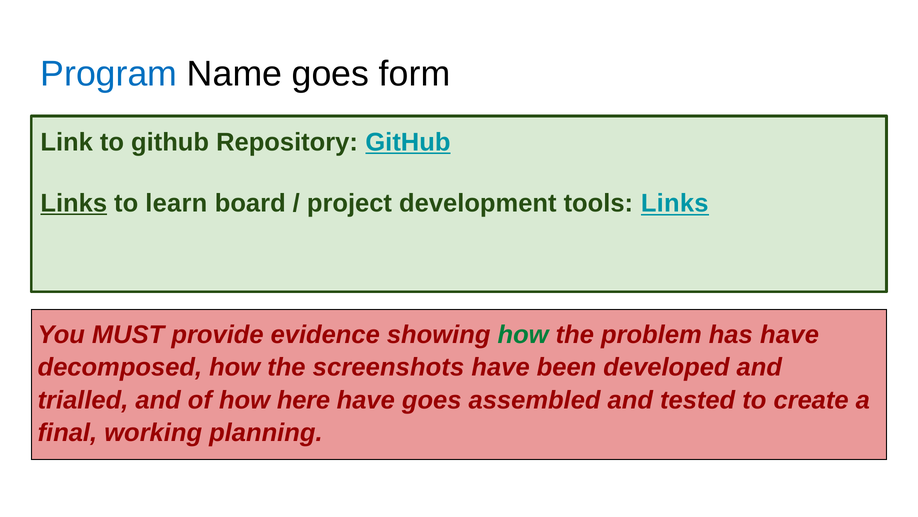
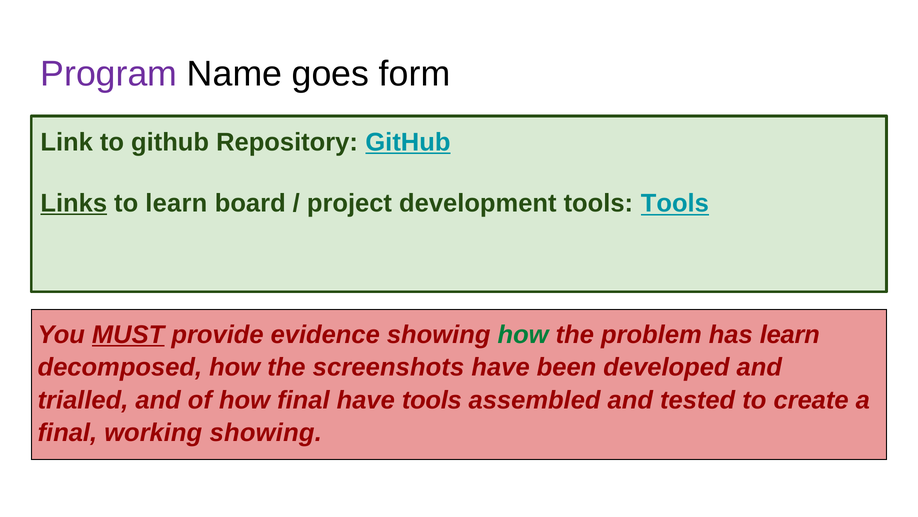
Program colour: blue -> purple
tools Links: Links -> Tools
MUST underline: none -> present
has have: have -> learn
how here: here -> final
have goes: goes -> tools
working planning: planning -> showing
